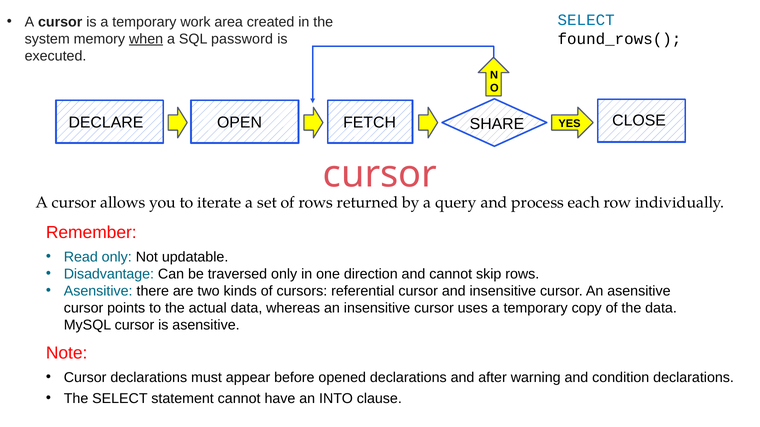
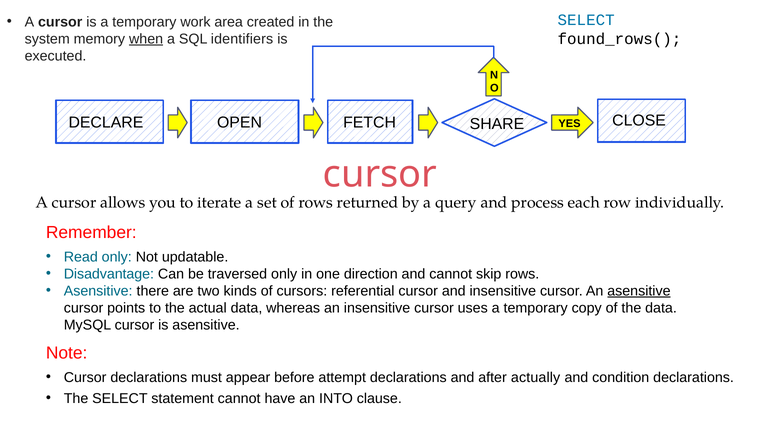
password: password -> identifiers
asensitive at (639, 291) underline: none -> present
opened: opened -> attempt
warning: warning -> actually
